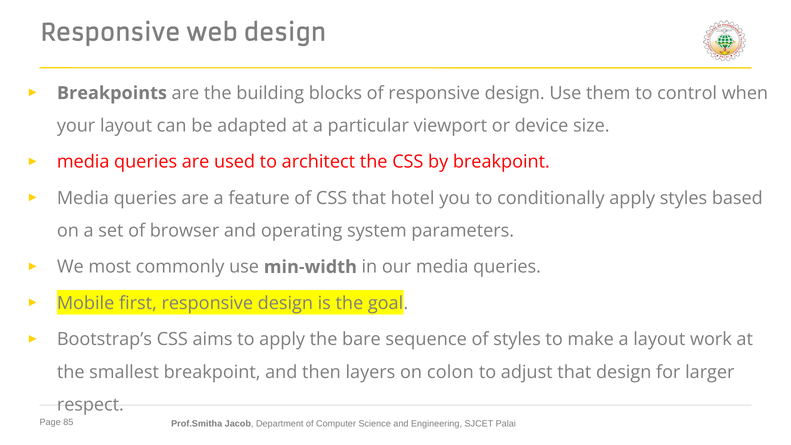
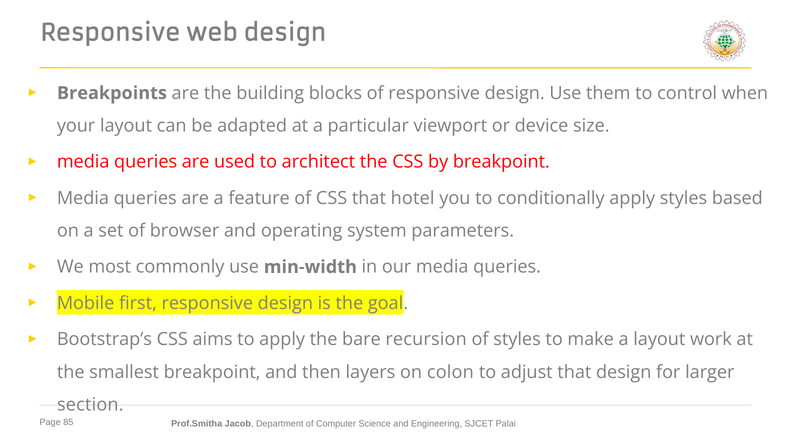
sequence: sequence -> recursion
respect: respect -> section
